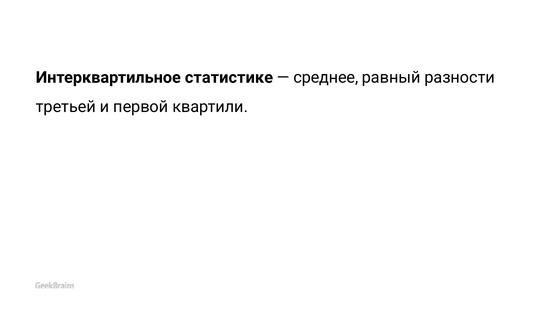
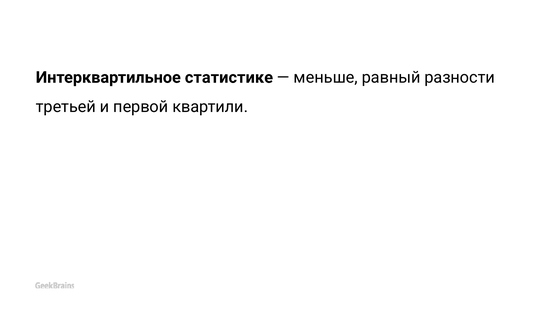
среднее: среднее -> меньше
